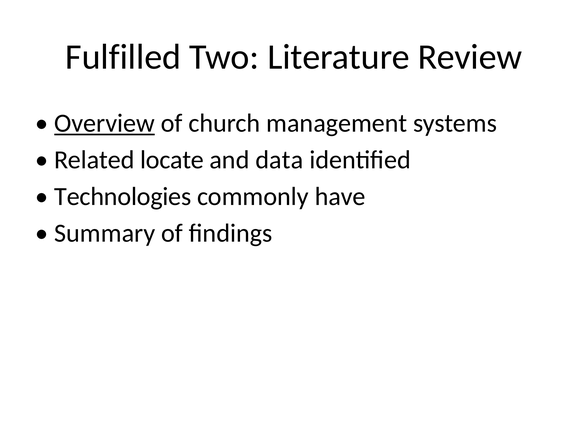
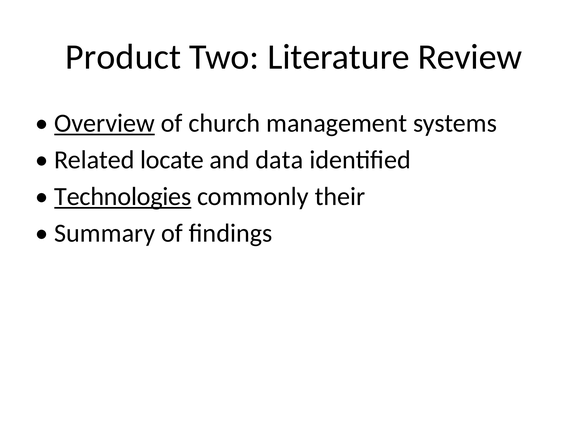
Fulfilled: Fulfilled -> Product
Technologies underline: none -> present
have: have -> their
